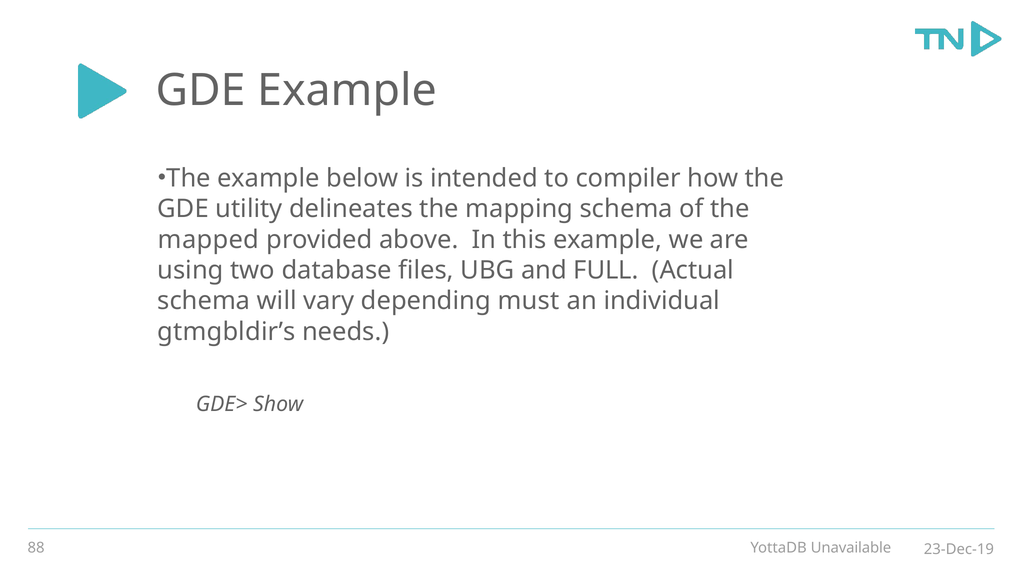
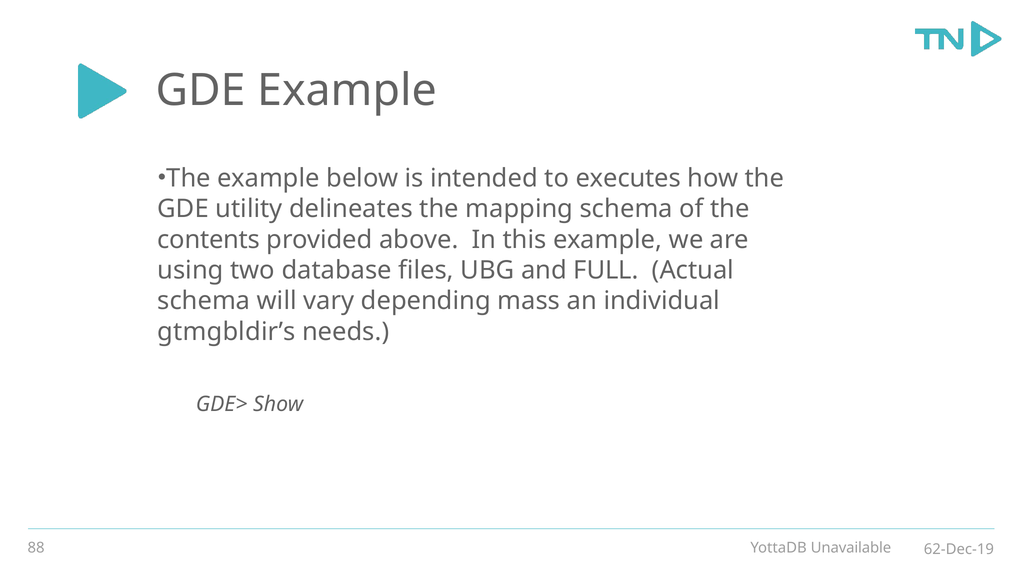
compiler: compiler -> executes
mapped: mapped -> contents
must: must -> mass
23-Dec-19: 23-Dec-19 -> 62-Dec-19
